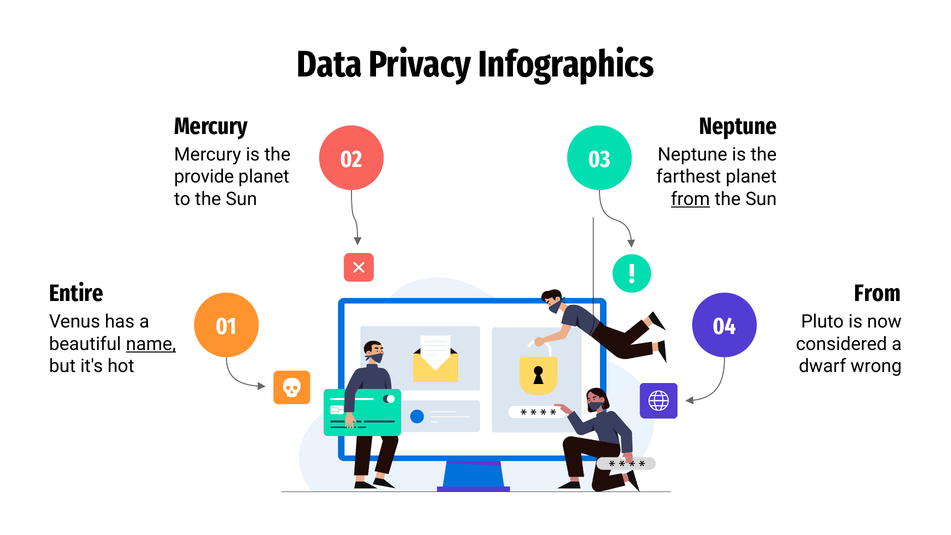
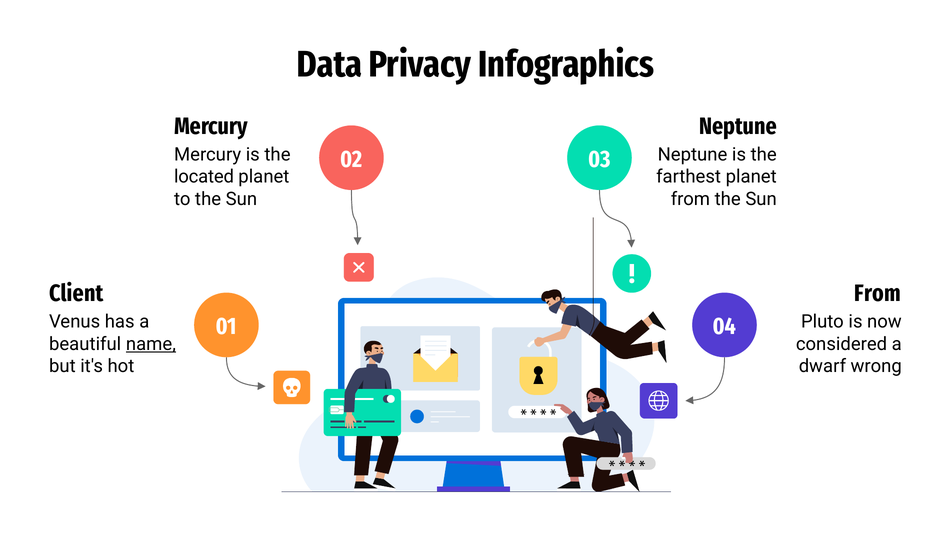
provide: provide -> located
from at (690, 199) underline: present -> none
Entire: Entire -> Client
